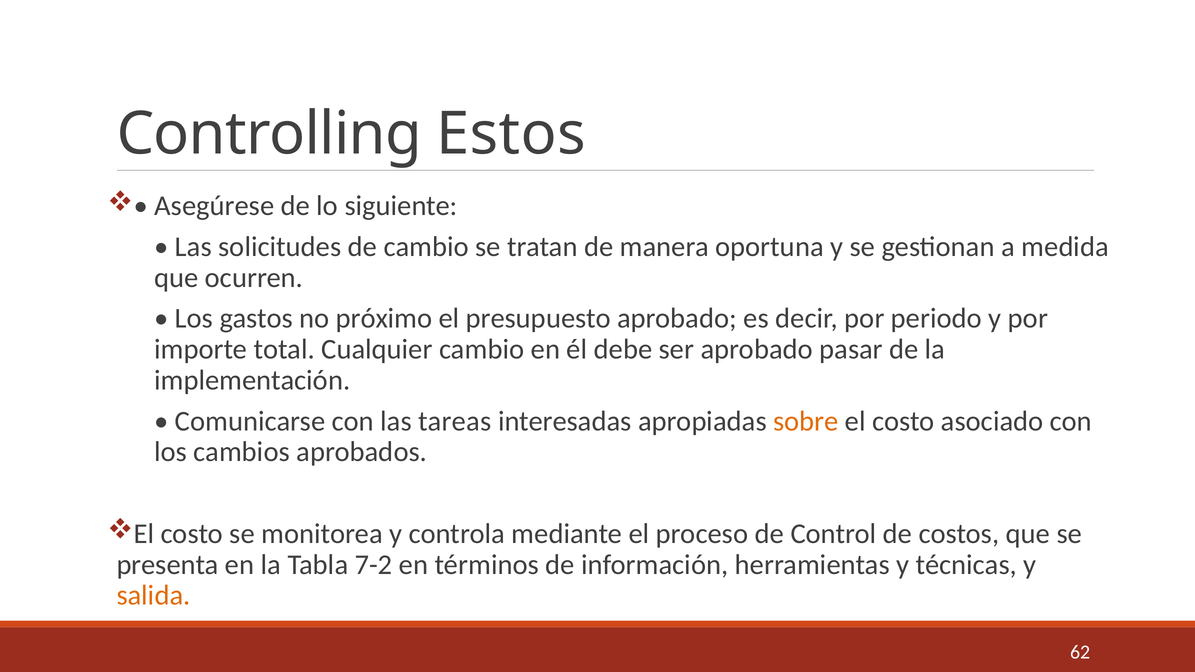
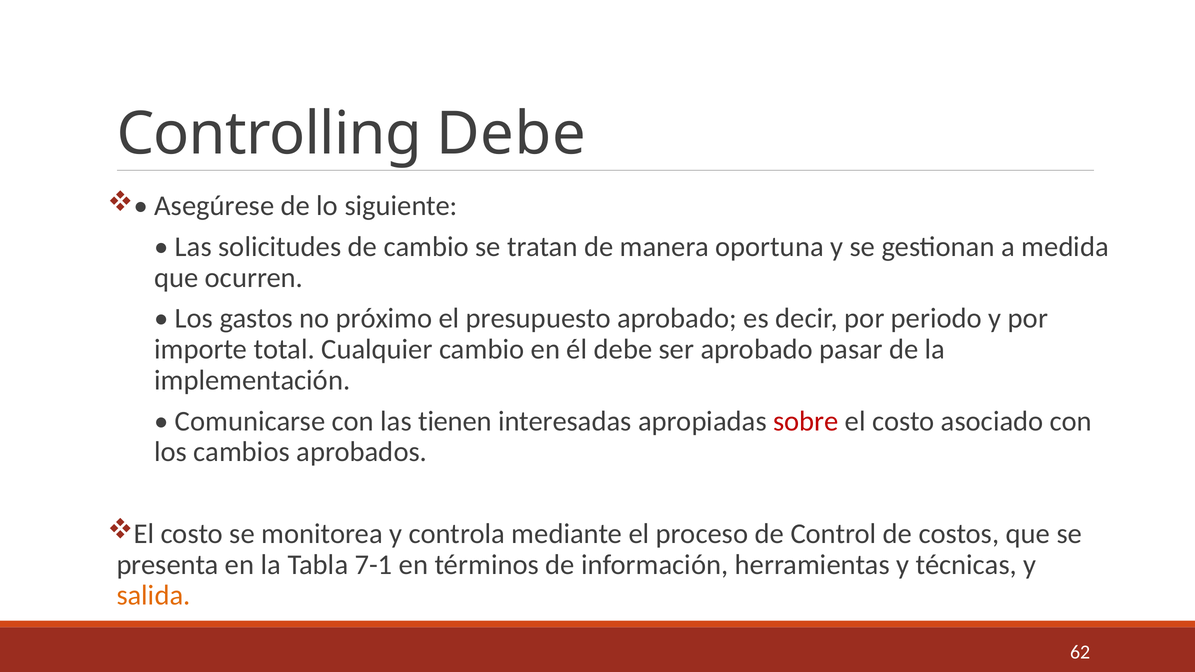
Controlling Estos: Estos -> Debe
tareas: tareas -> tienen
sobre colour: orange -> red
7-2: 7-2 -> 7-1
